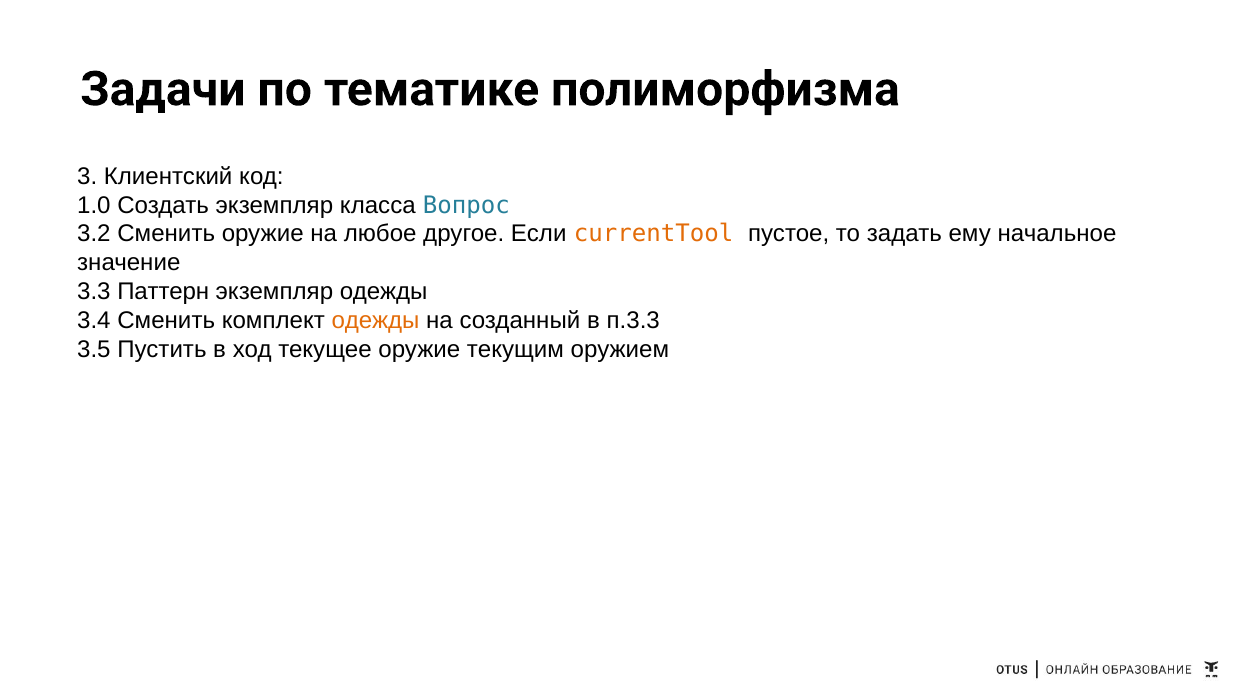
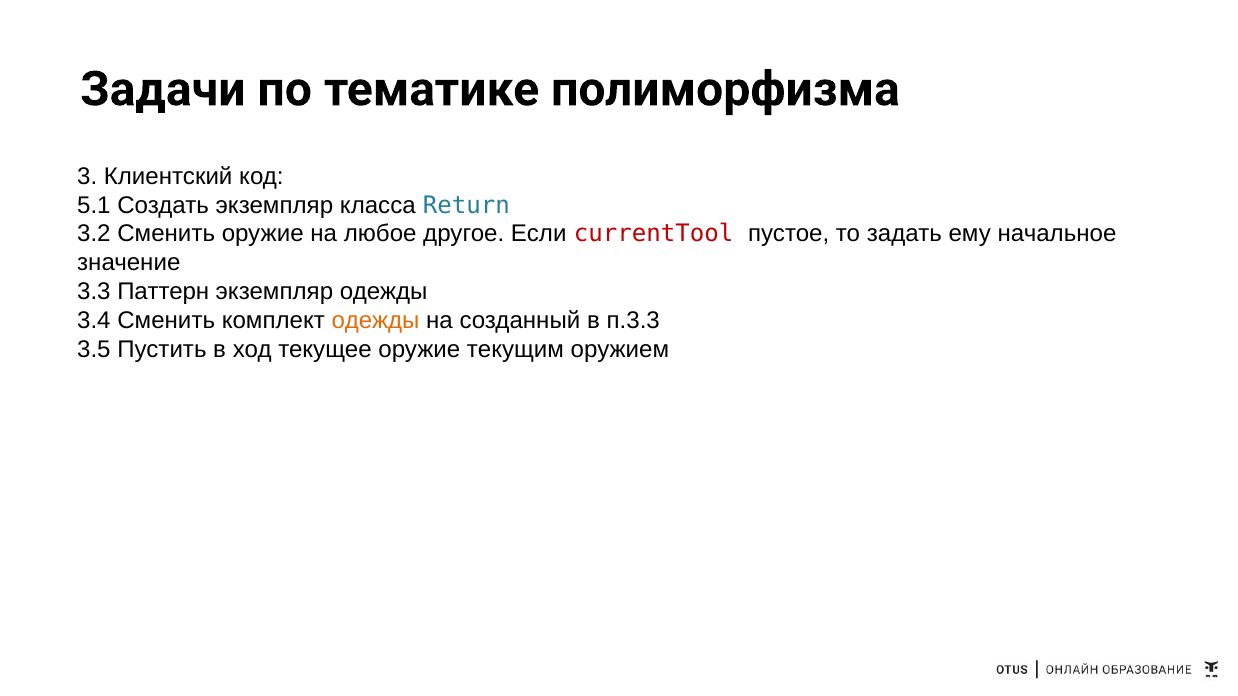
1.0: 1.0 -> 5.1
Вопрос: Вопрос -> Return
currentTool colour: orange -> red
